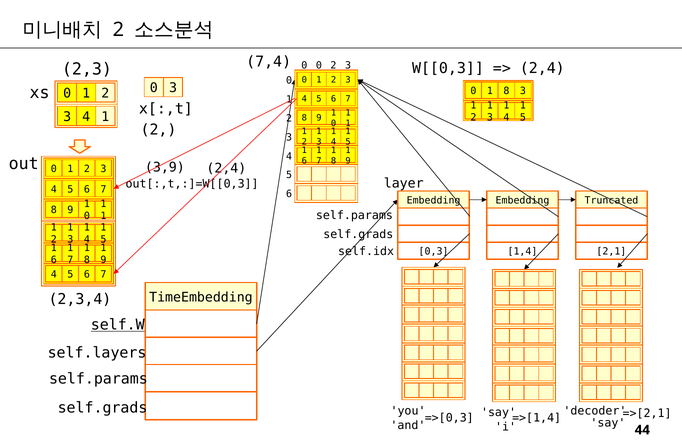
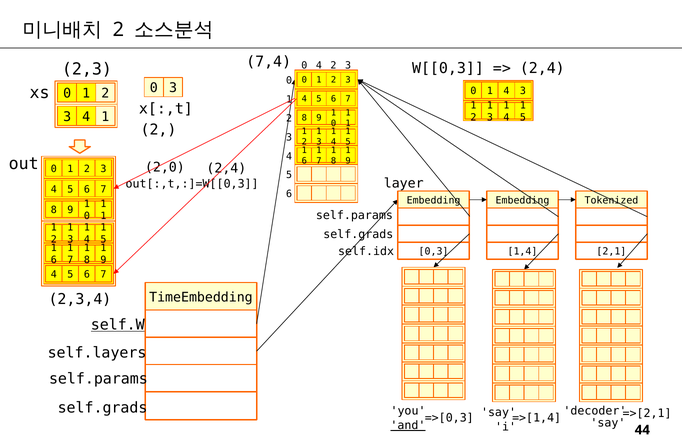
0 0: 0 -> 4
0 1 8: 8 -> 4
3,9: 3,9 -> 2,0
Truncated: Truncated -> Tokenized
and underline: none -> present
